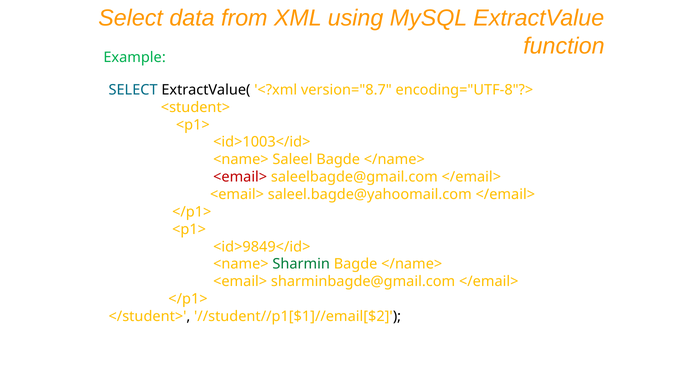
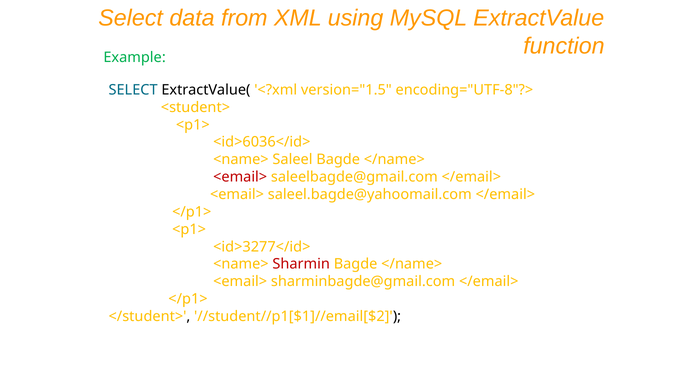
version="8.7: version="8.7 -> version="1.5
<id>1003</id>: <id>1003</id> -> <id>6036</id>
<id>9849</id>: <id>9849</id> -> <id>3277</id>
Sharmin colour: green -> red
